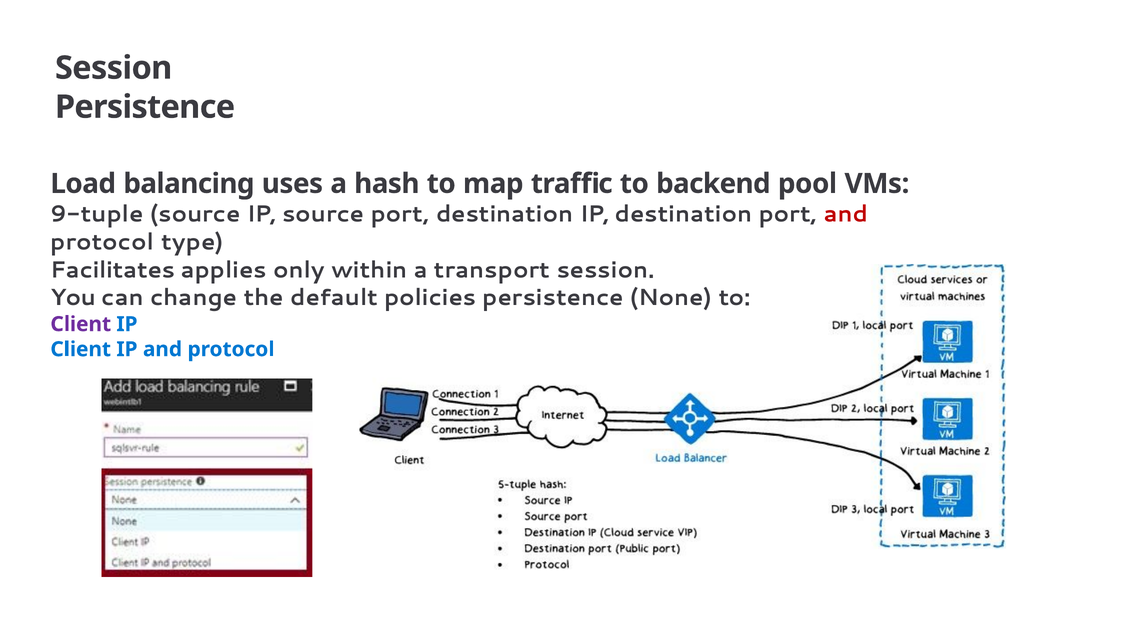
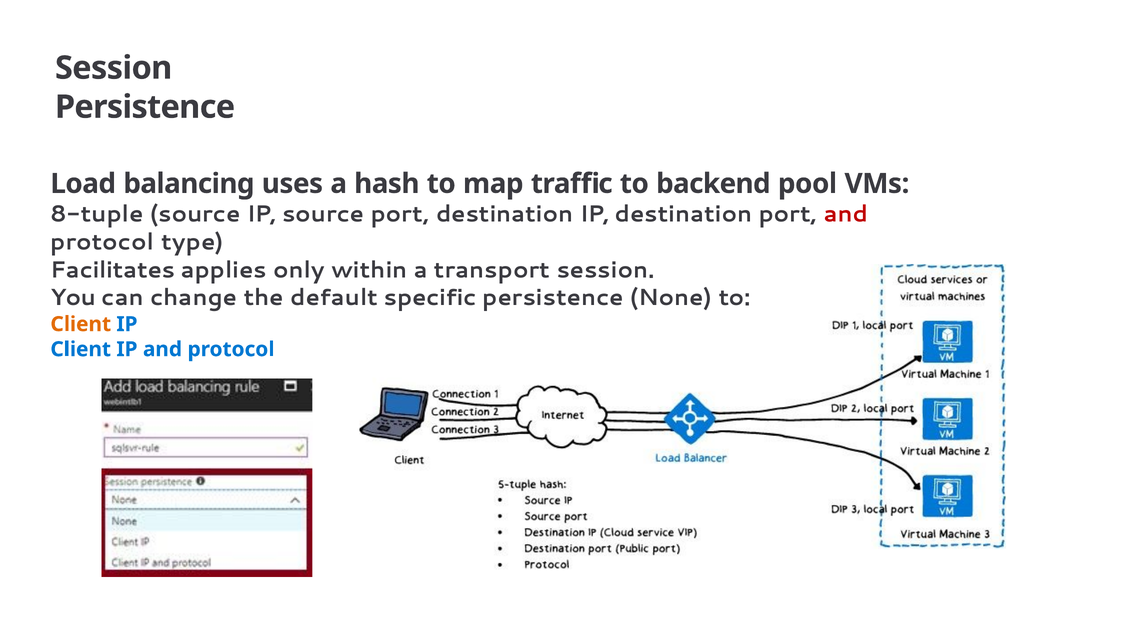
9-tuple: 9-tuple -> 8-tuple
policies: policies -> specific
Client at (81, 324) colour: purple -> orange
